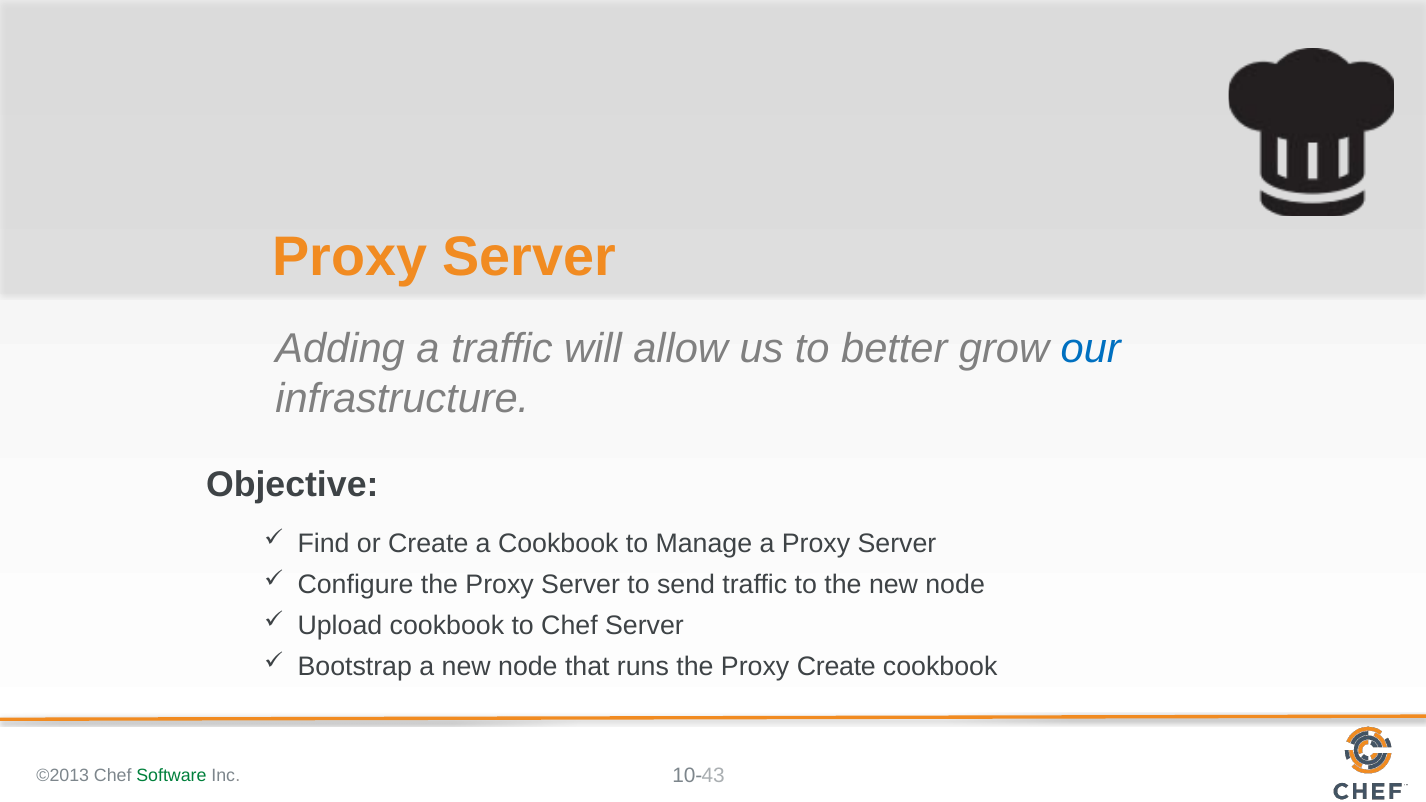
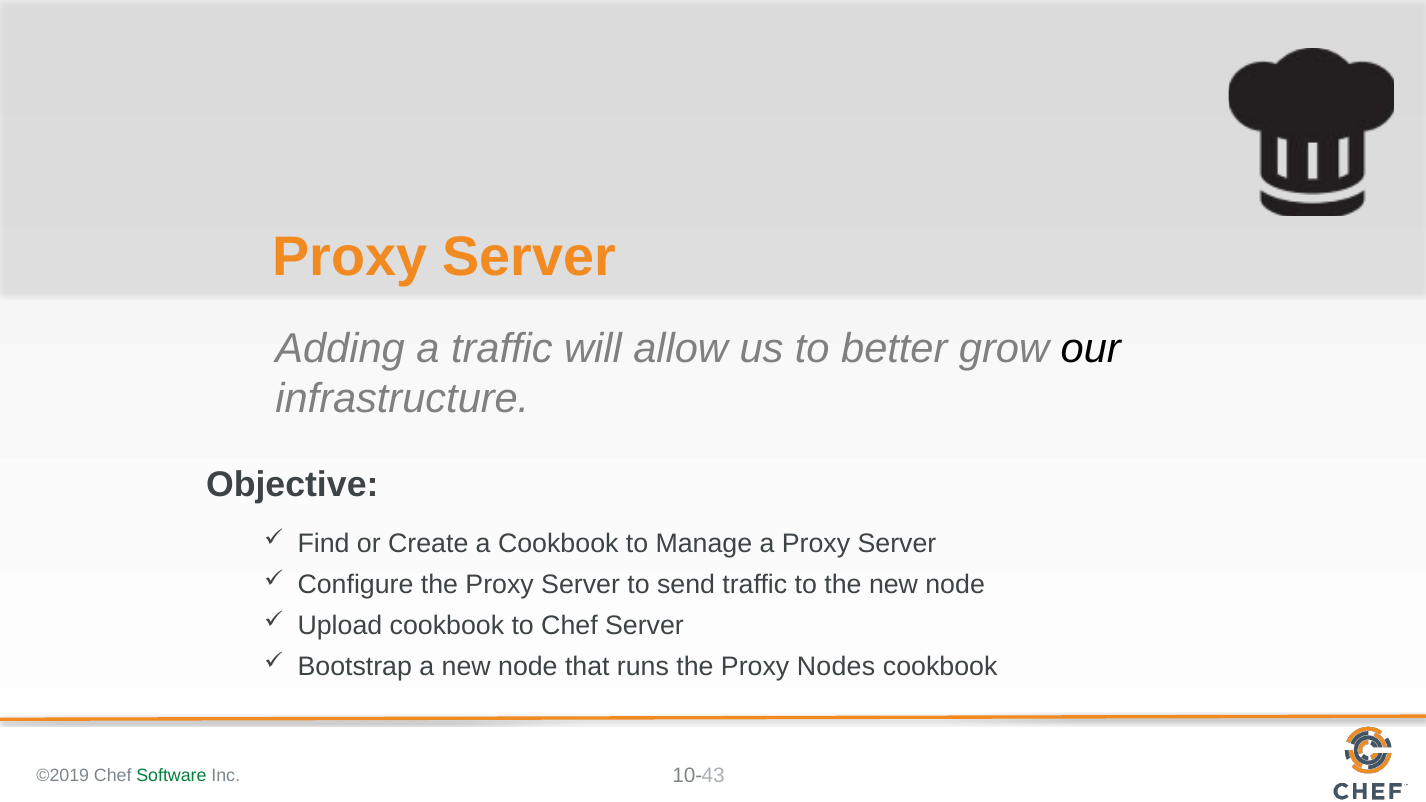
our colour: blue -> black
Proxy Create: Create -> Nodes
©2013: ©2013 -> ©2019
